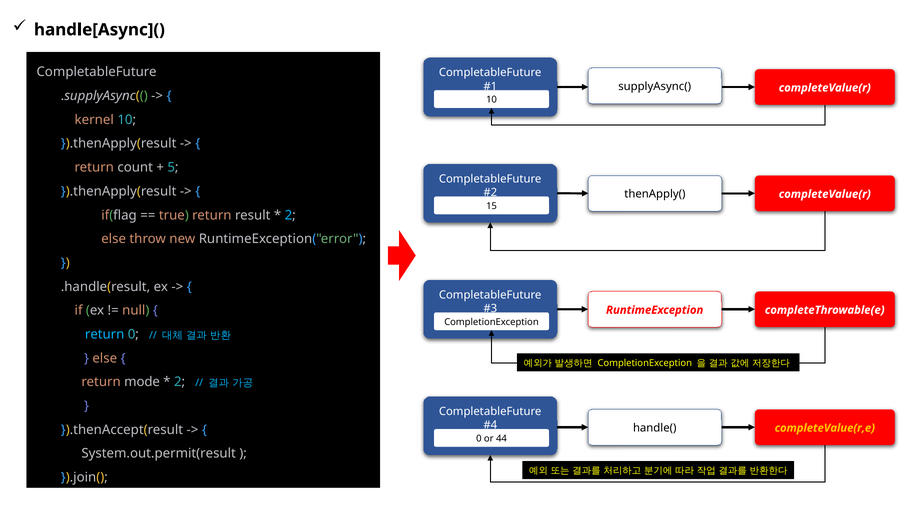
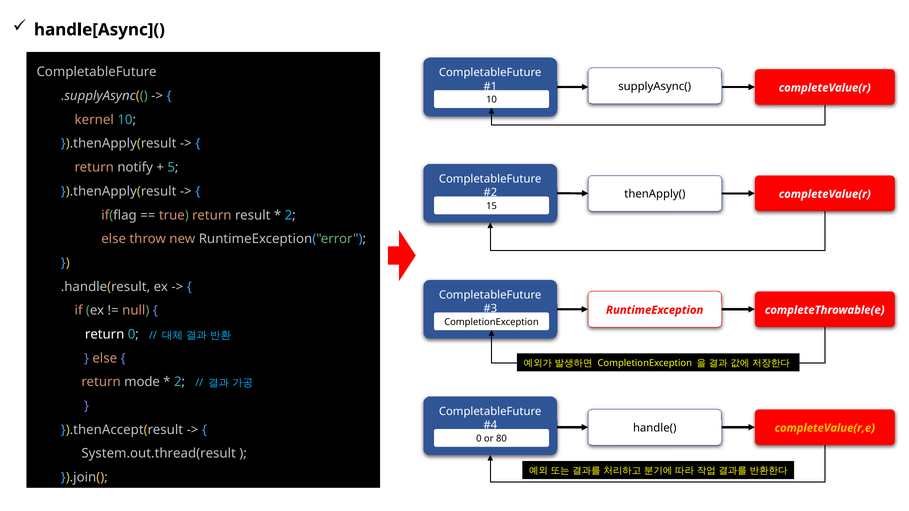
count: count -> notify
return at (105, 335) colour: light blue -> white
44: 44 -> 80
System.out.permit(result: System.out.permit(result -> System.out.thread(result
